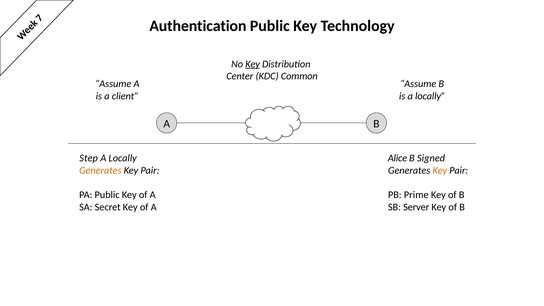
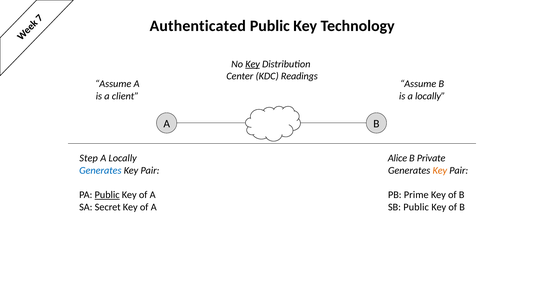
Authentication: Authentication -> Authenticated
Common: Common -> Readings
Signed: Signed -> Private
Generates at (100, 170) colour: orange -> blue
Public at (107, 195) underline: none -> present
SB Server: Server -> Public
